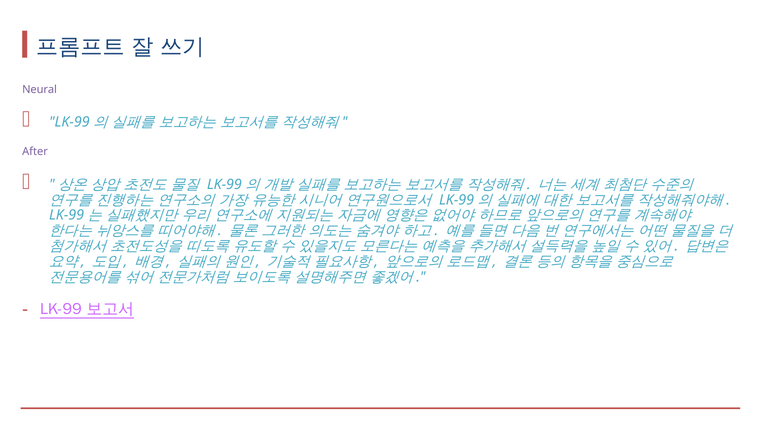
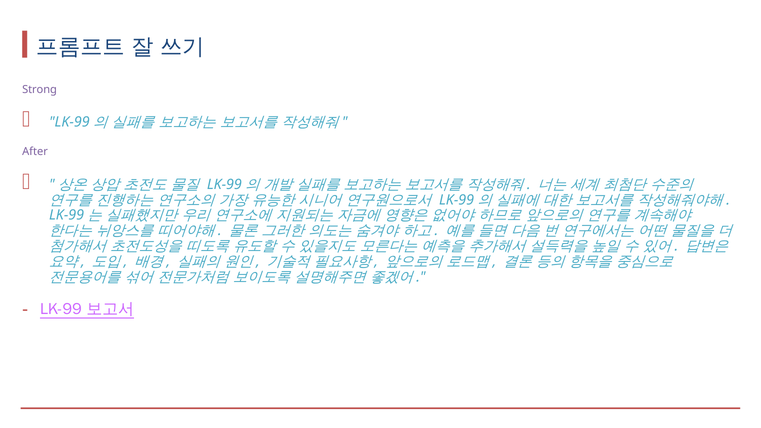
Neural: Neural -> Strong
